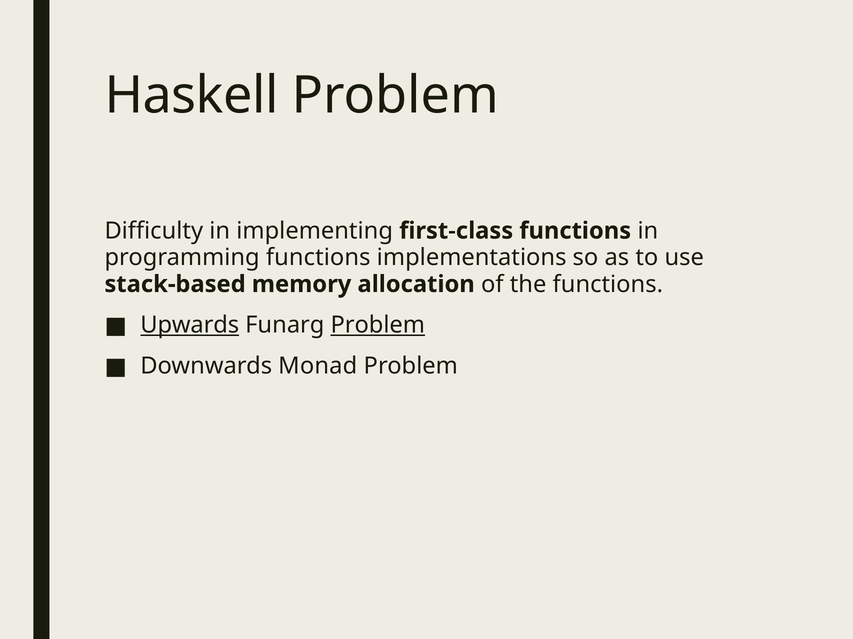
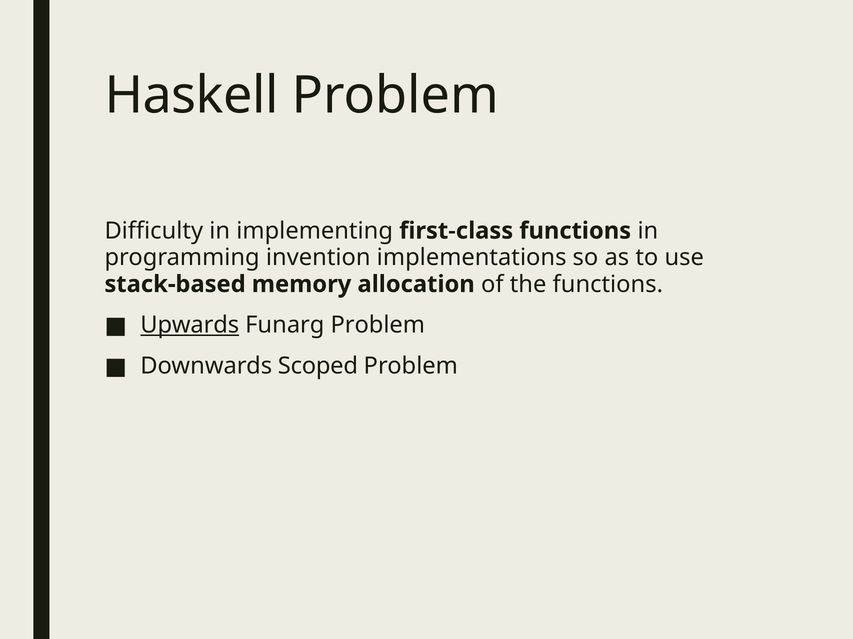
programming functions: functions -> invention
Problem at (378, 326) underline: present -> none
Monad: Monad -> Scoped
